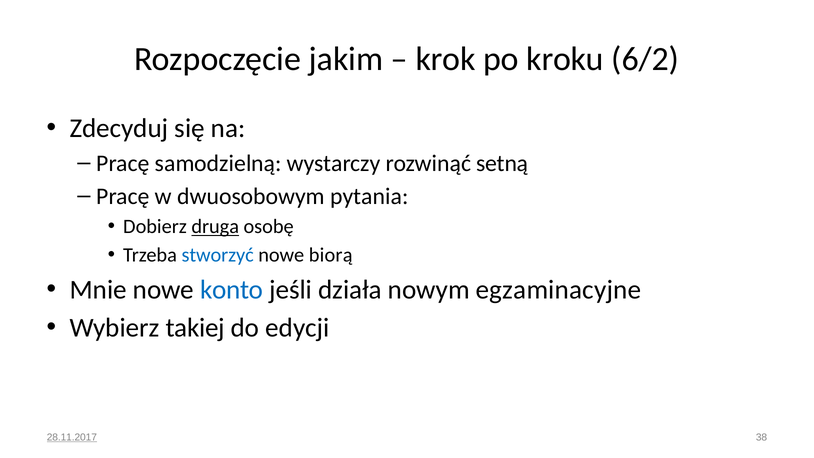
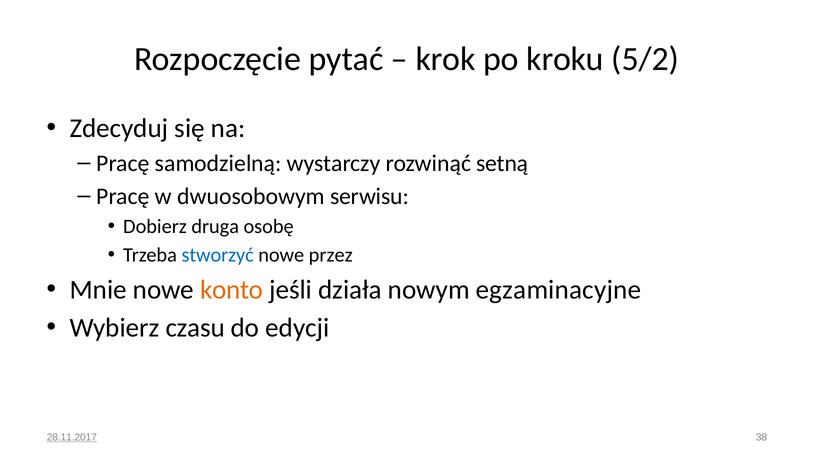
jakim: jakim -> pytać
6/2: 6/2 -> 5/2
pytania: pytania -> serwisu
druga underline: present -> none
biorą: biorą -> przez
konto colour: blue -> orange
takiej: takiej -> czasu
